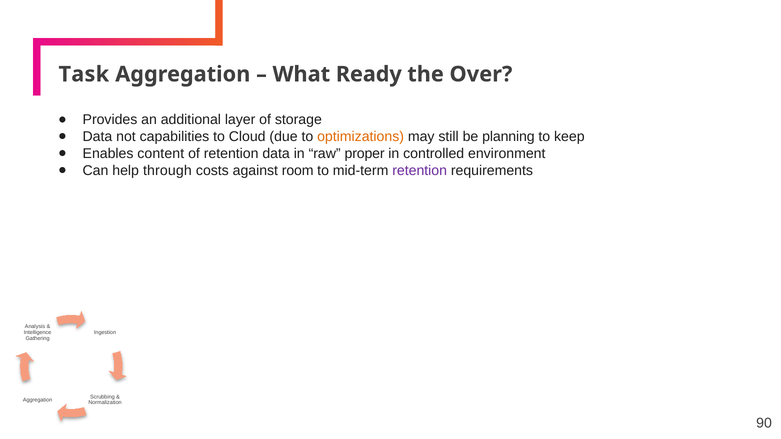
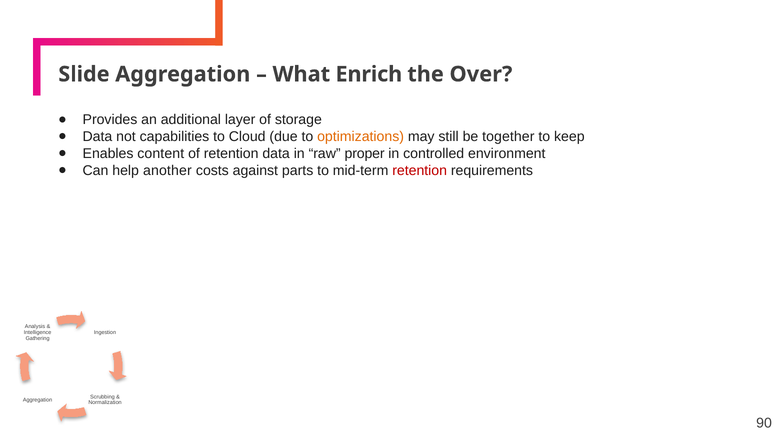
Task: Task -> Slide
Ready: Ready -> Enrich
planning: planning -> together
through: through -> another
room: room -> parts
retention at (420, 171) colour: purple -> red
